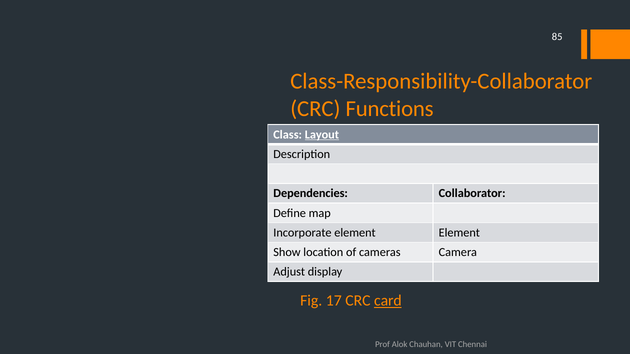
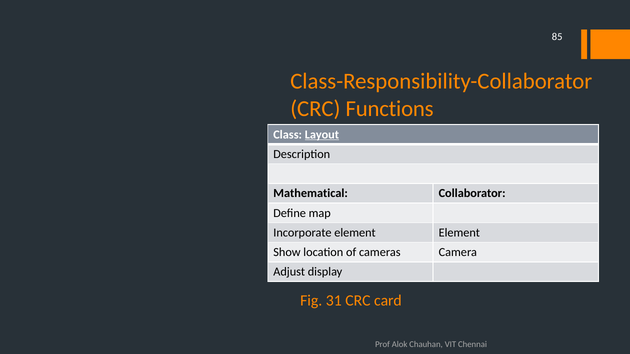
Dependencies: Dependencies -> Mathematical
17: 17 -> 31
card underline: present -> none
